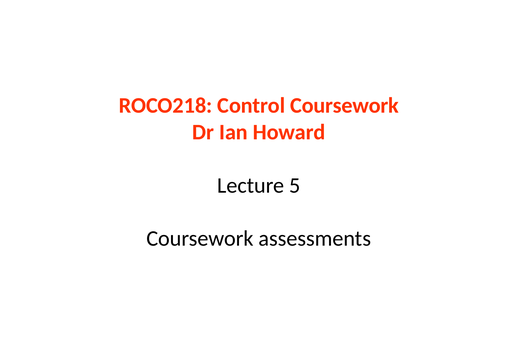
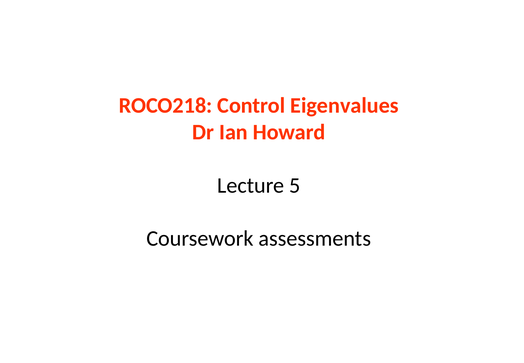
Control Coursework: Coursework -> Eigenvalues
